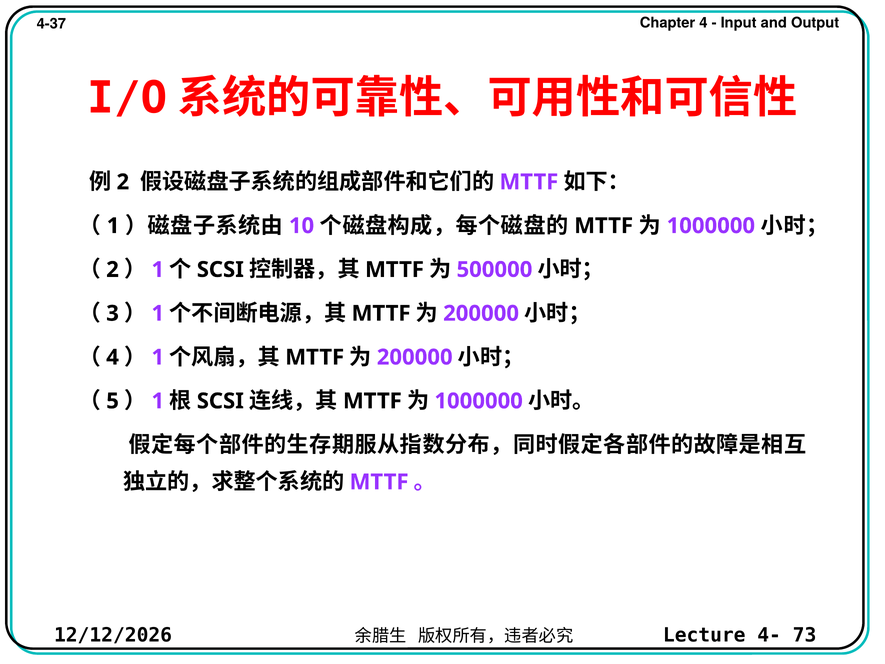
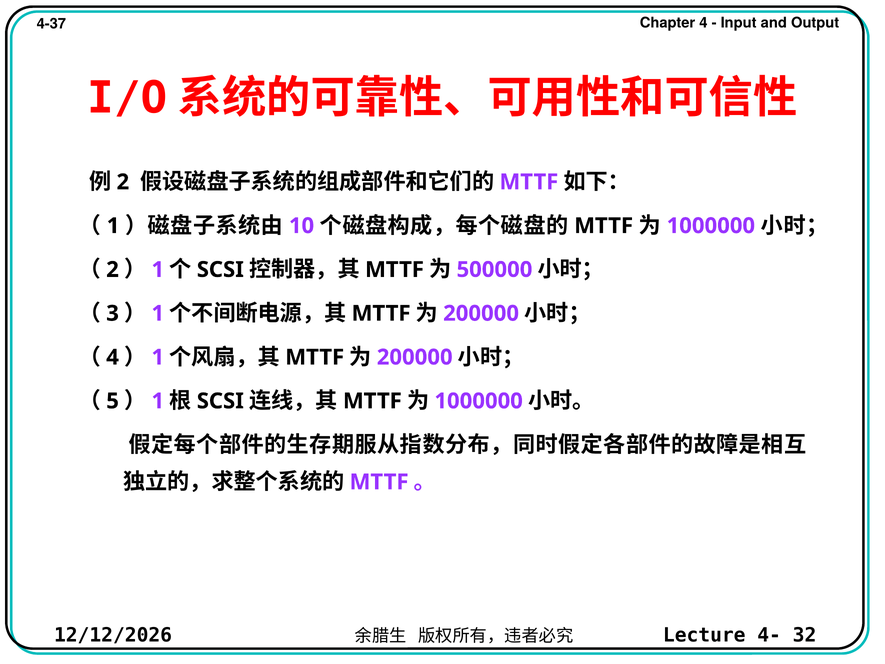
73: 73 -> 32
